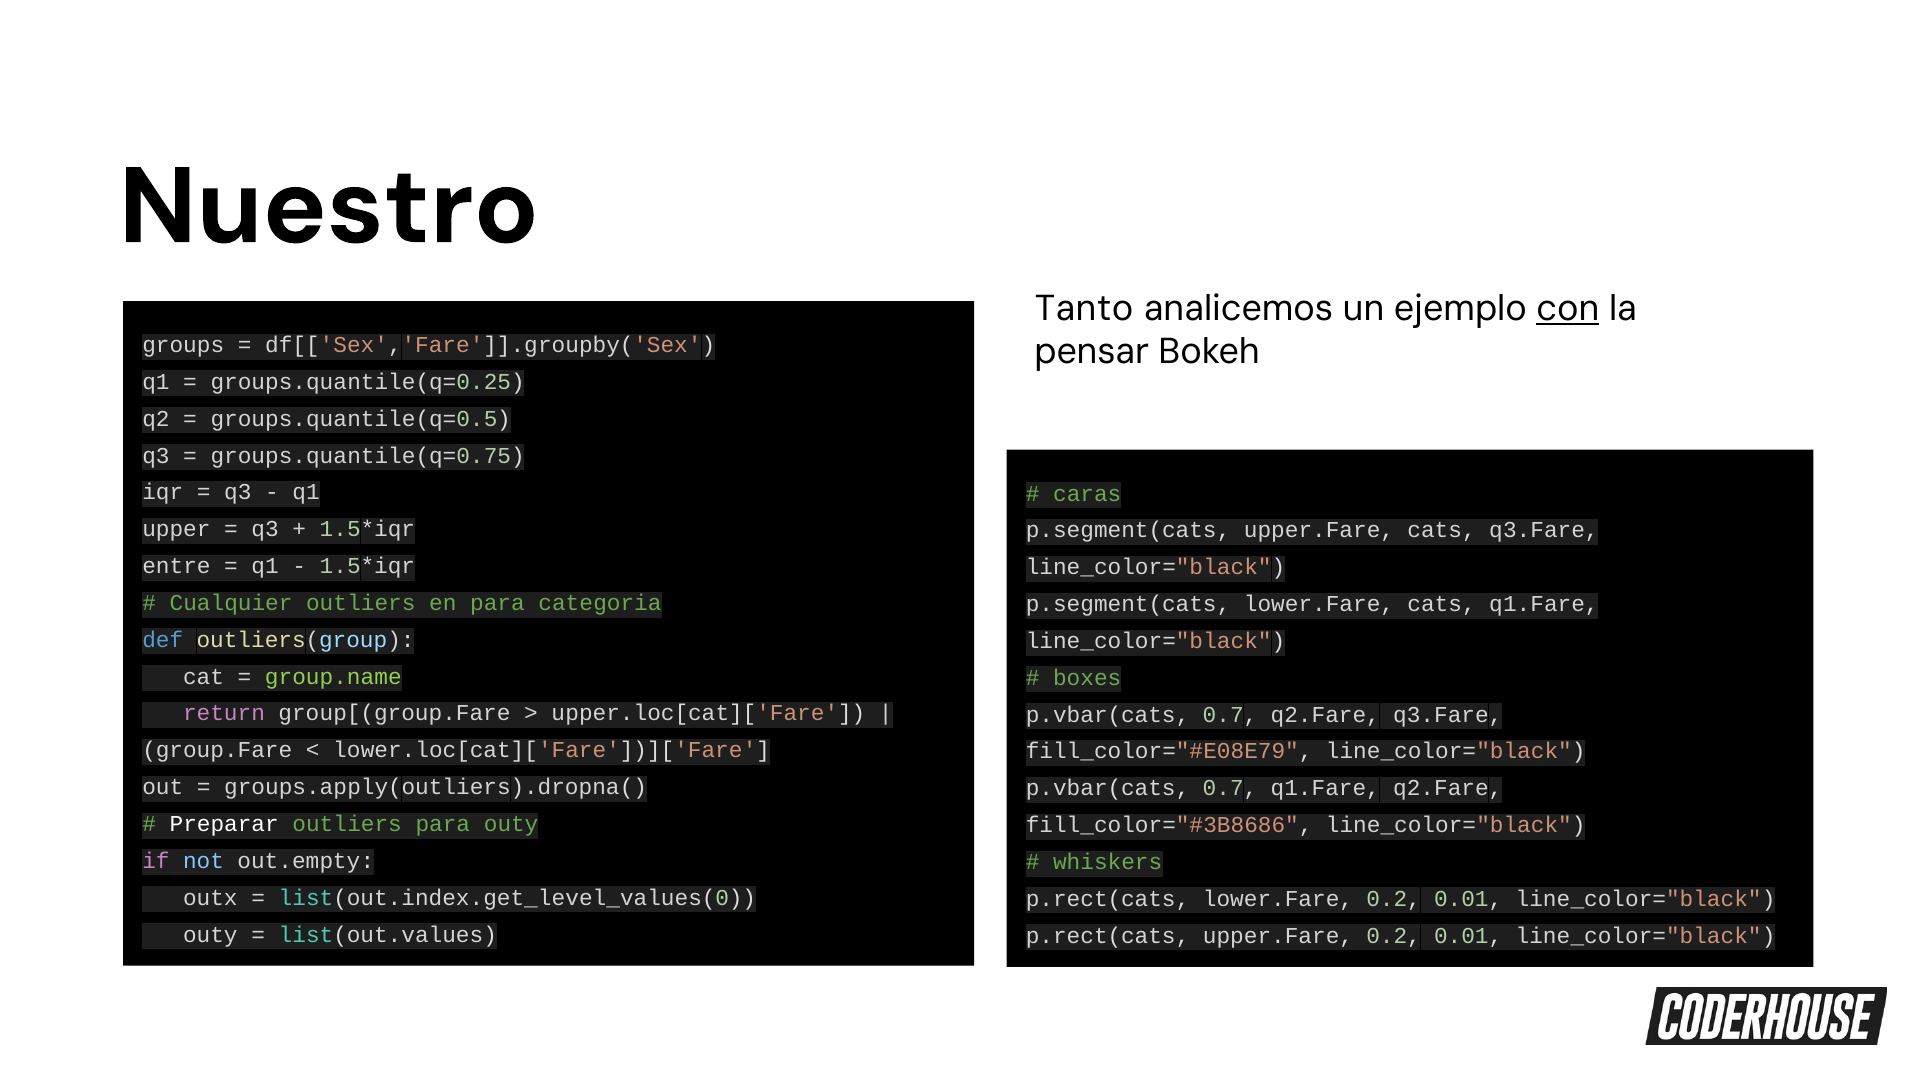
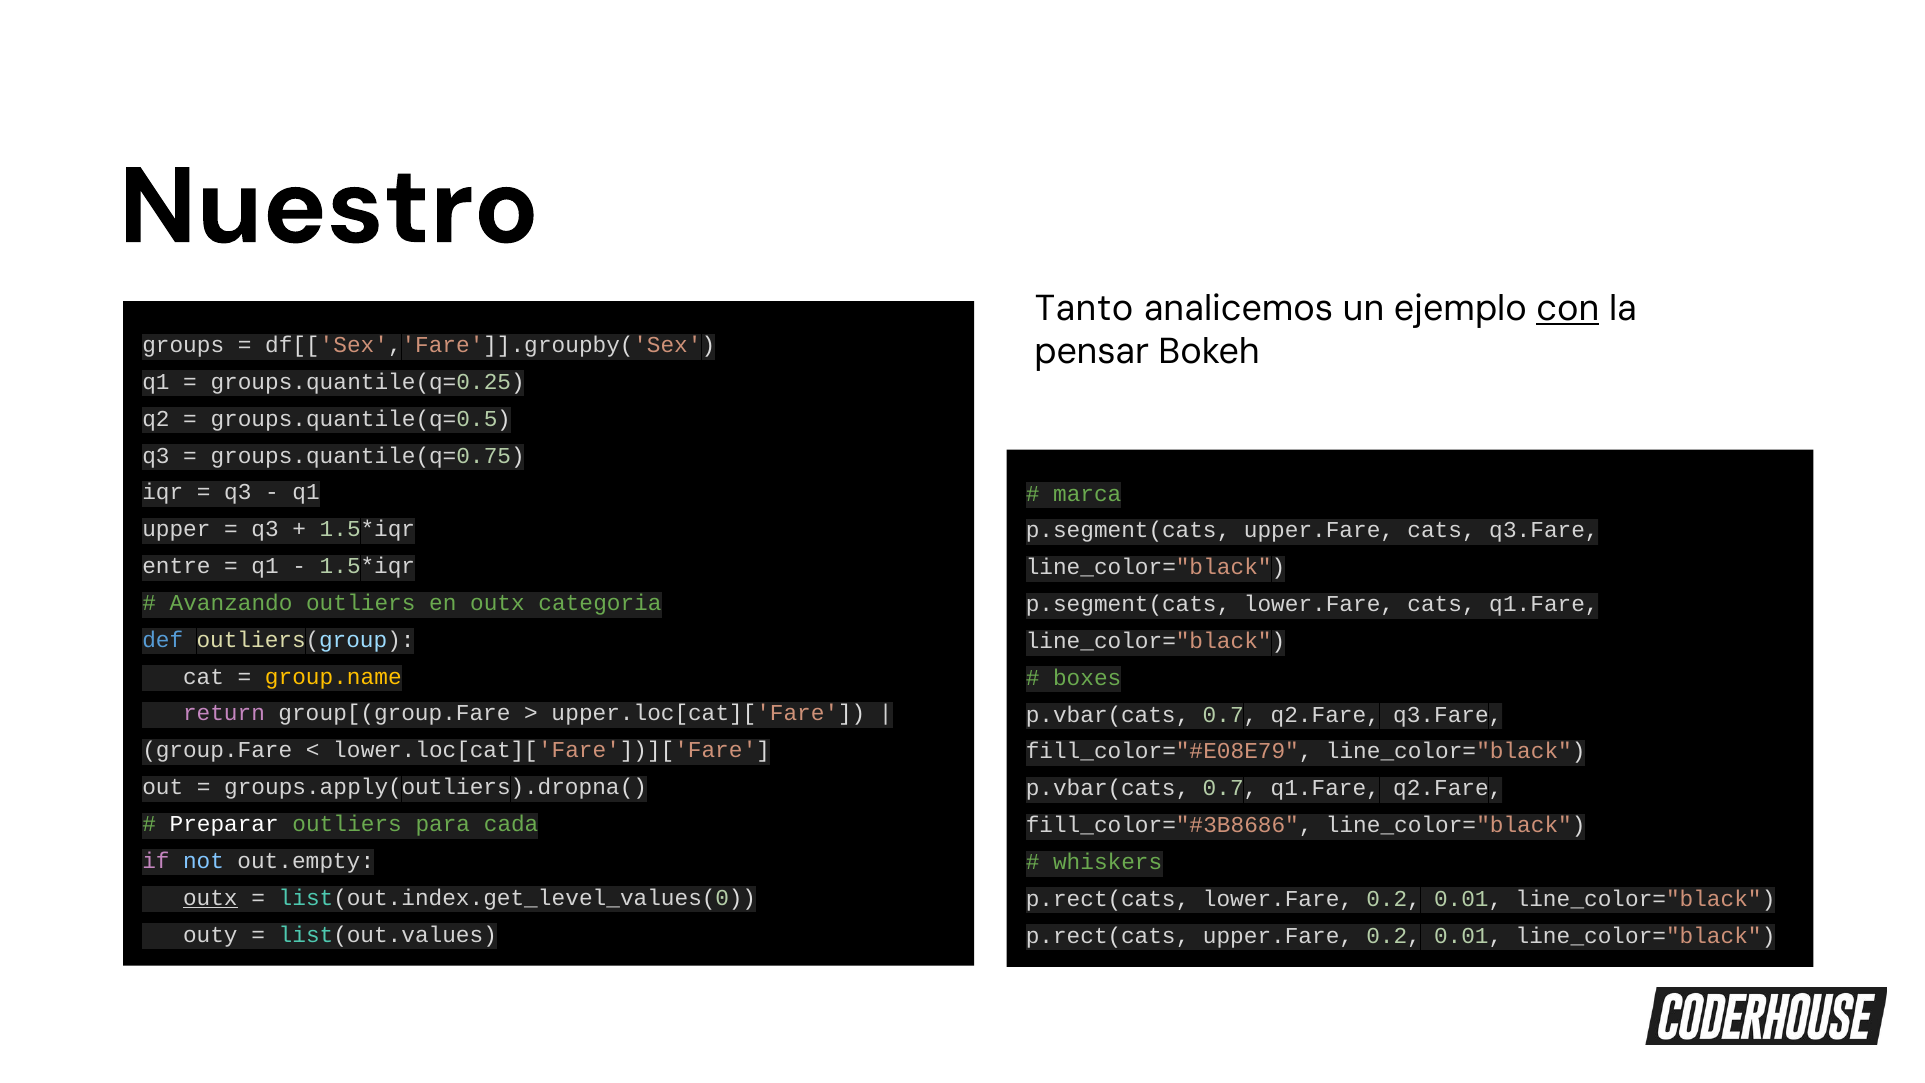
caras: caras -> marca
Cualquier: Cualquier -> Avanzando
en para: para -> outx
group.name colour: light green -> yellow
para outy: outy -> cada
outx at (210, 898) underline: none -> present
